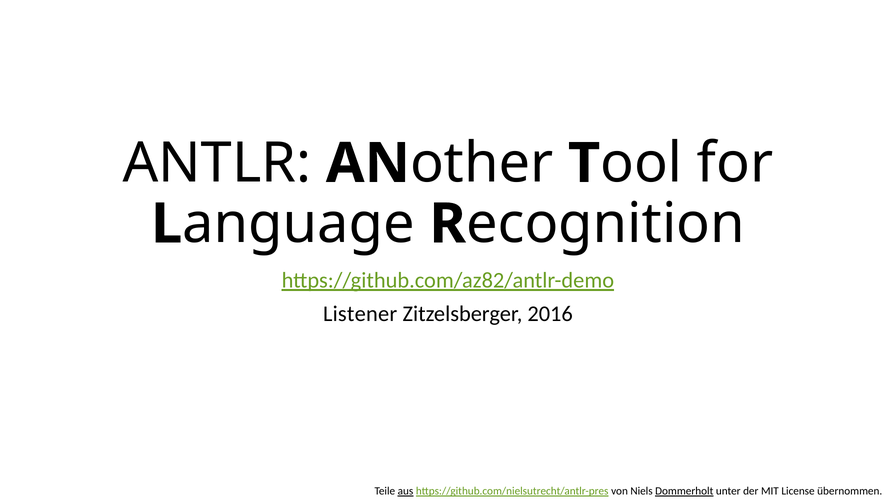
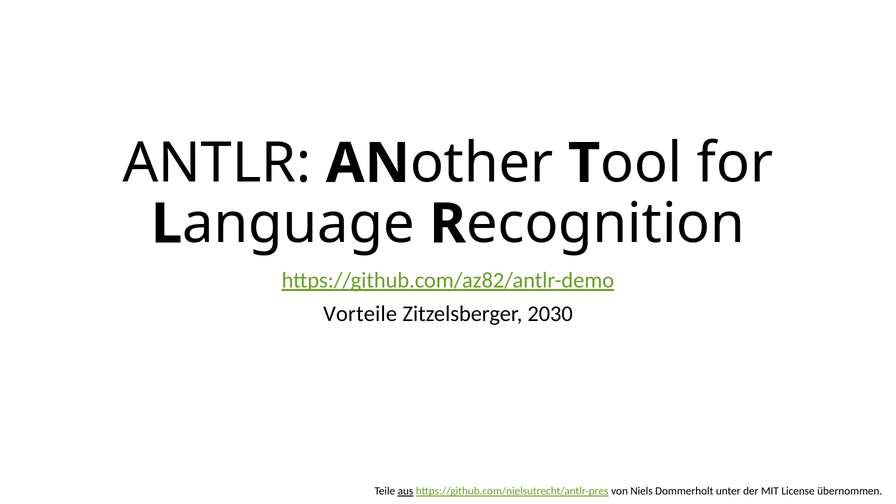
Listener: Listener -> Vorteile
2016: 2016 -> 2030
Dommerholt underline: present -> none
